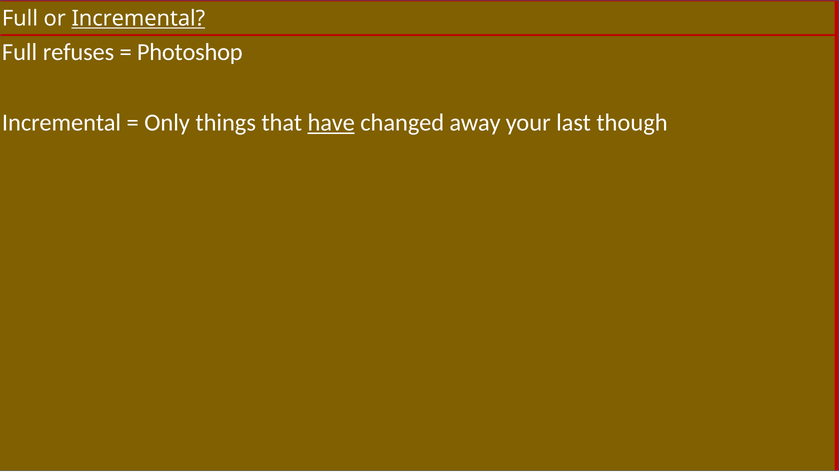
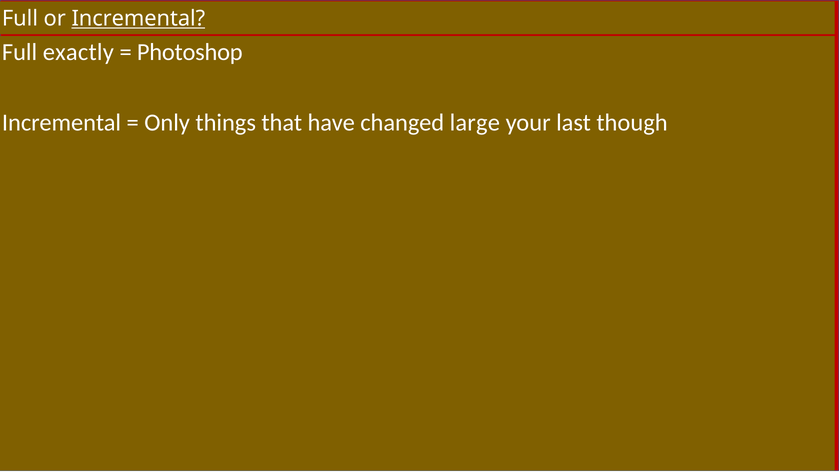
refuses: refuses -> exactly
have underline: present -> none
away: away -> large
